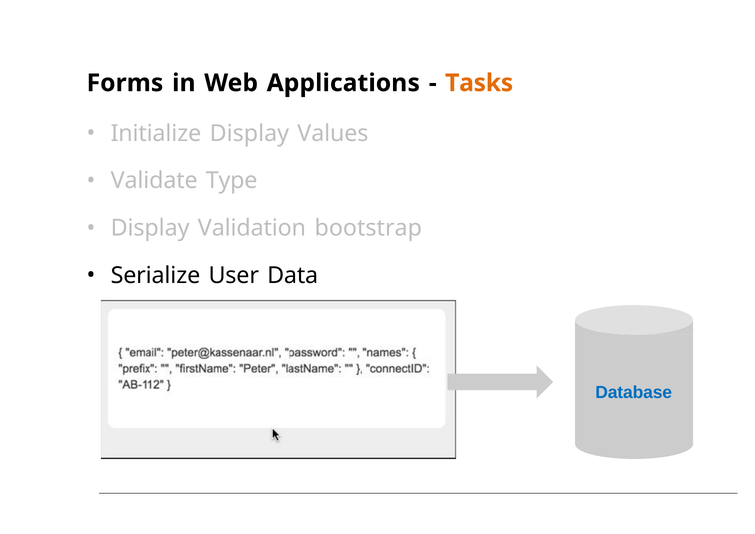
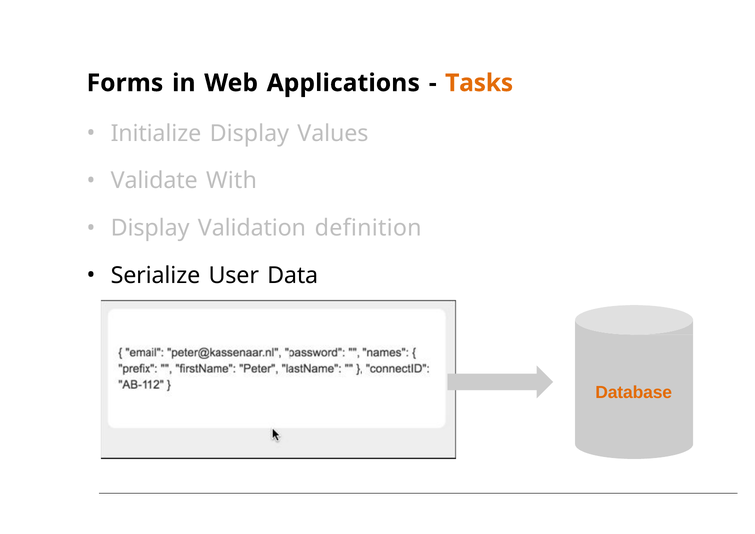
Type: Type -> With
bootstrap: bootstrap -> definition
Database colour: blue -> orange
